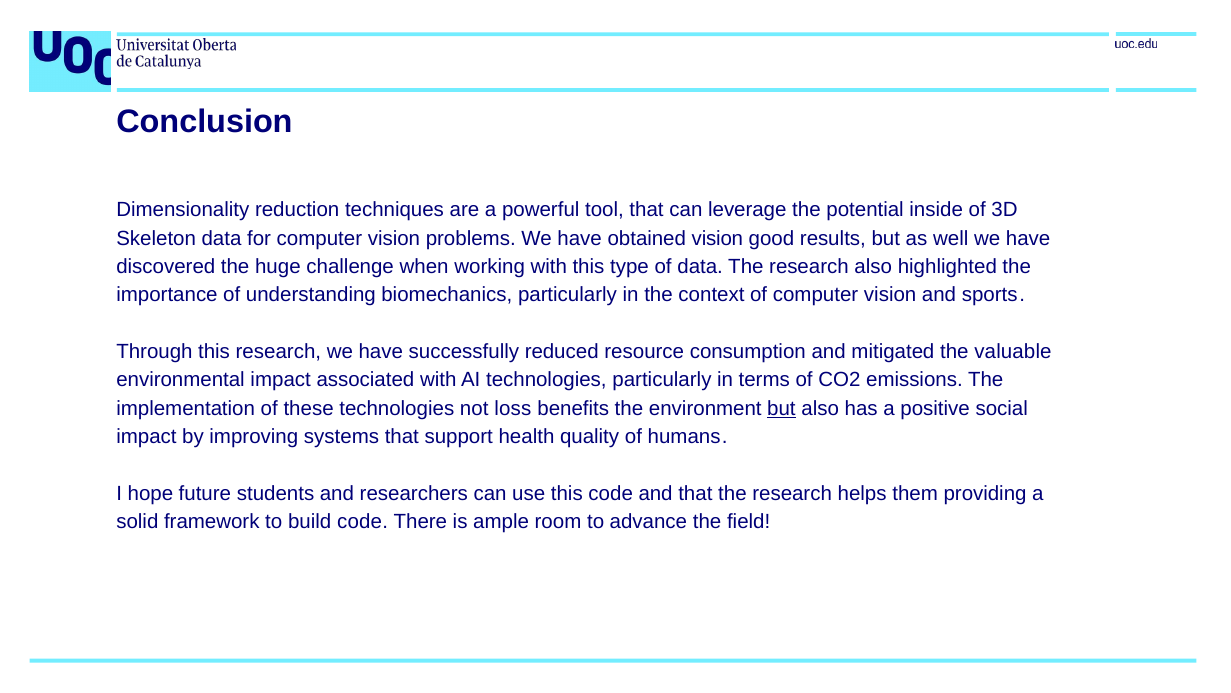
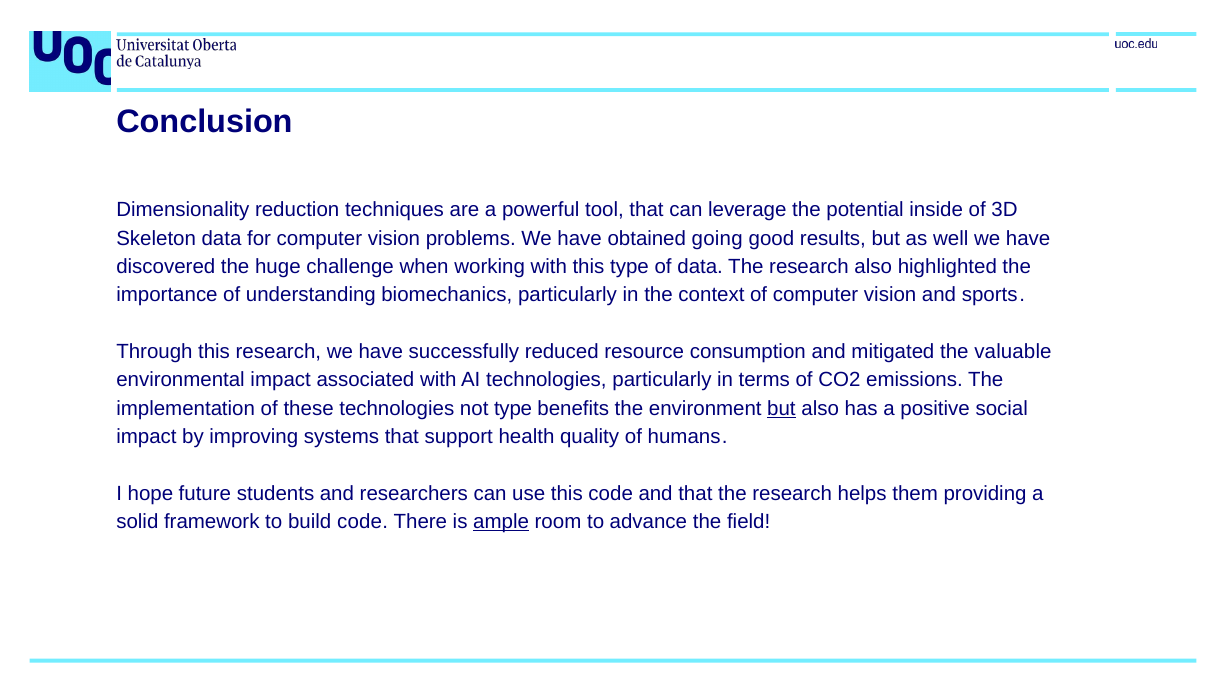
obtained vision: vision -> going
not loss: loss -> type
ample underline: none -> present
